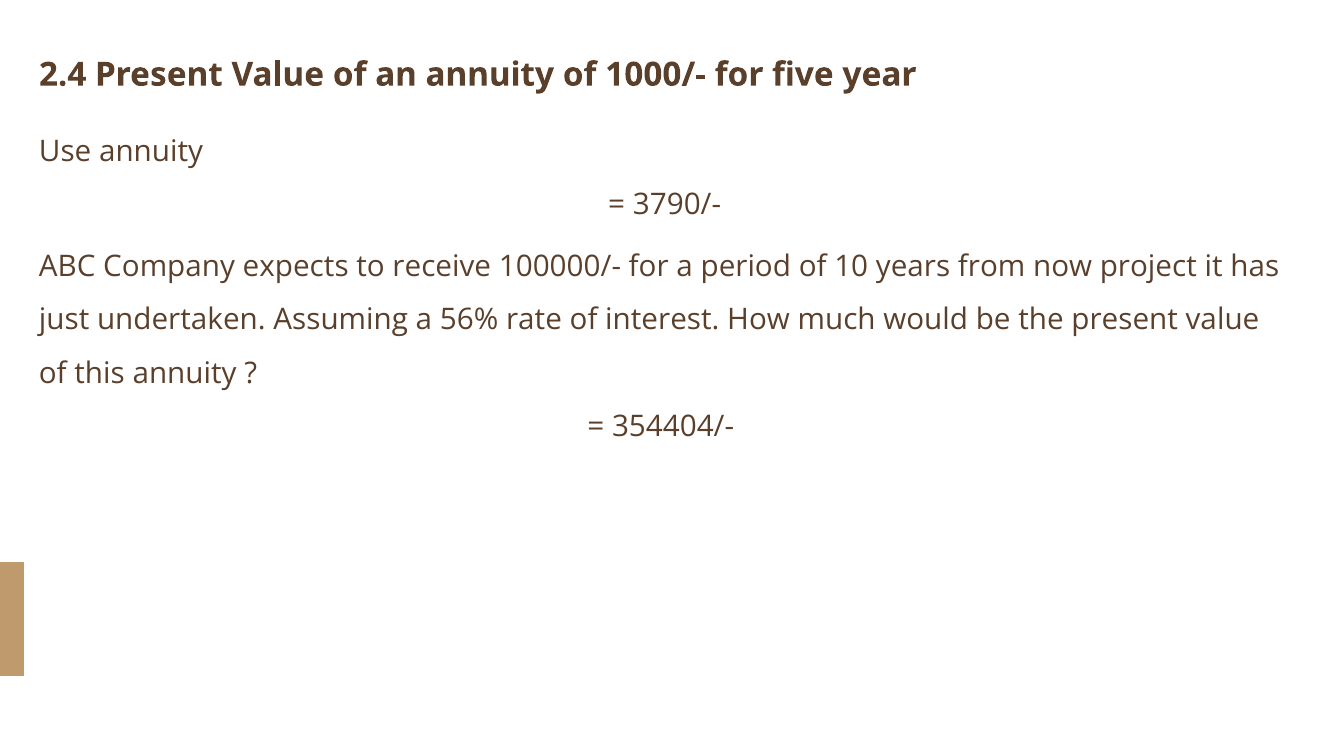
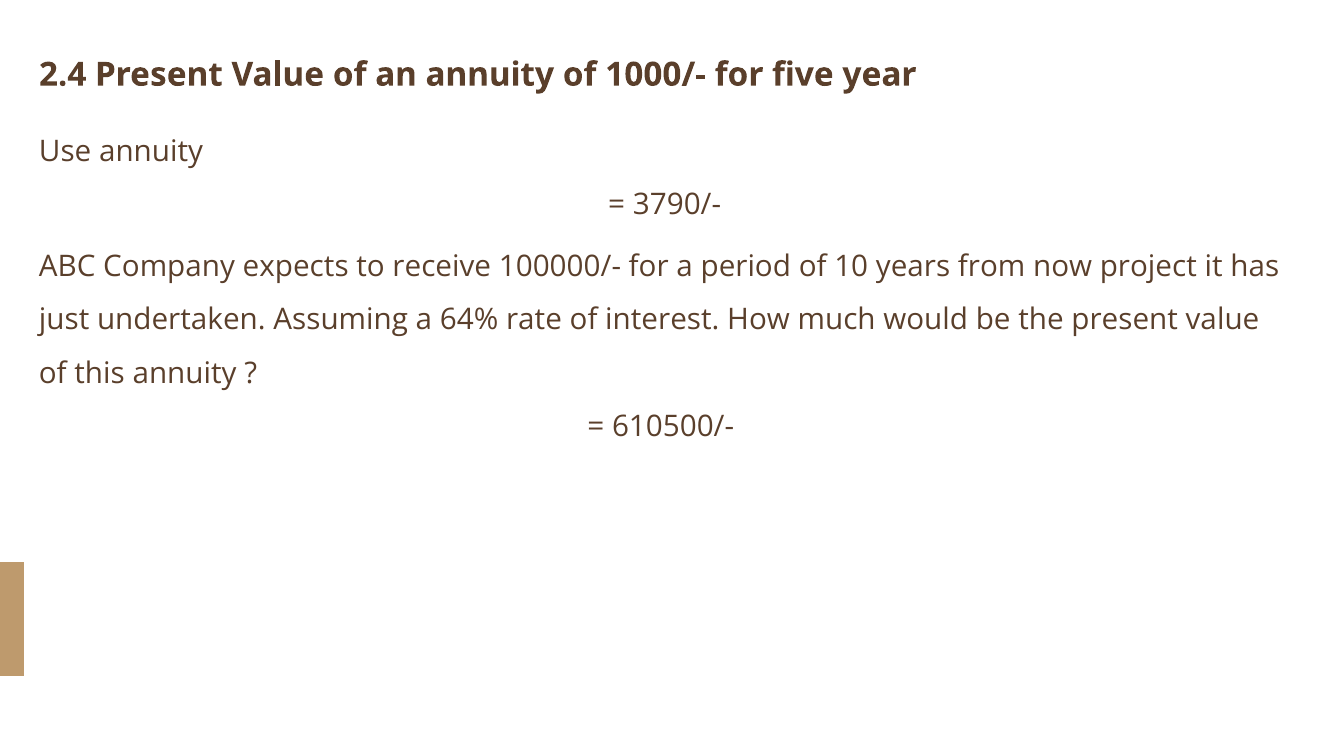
56%: 56% -> 64%
354404/-: 354404/- -> 610500/-
